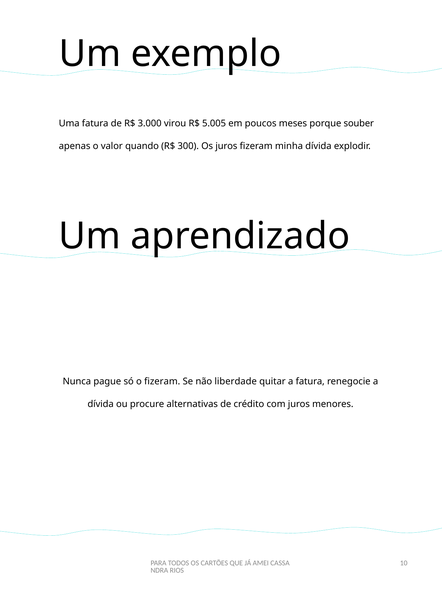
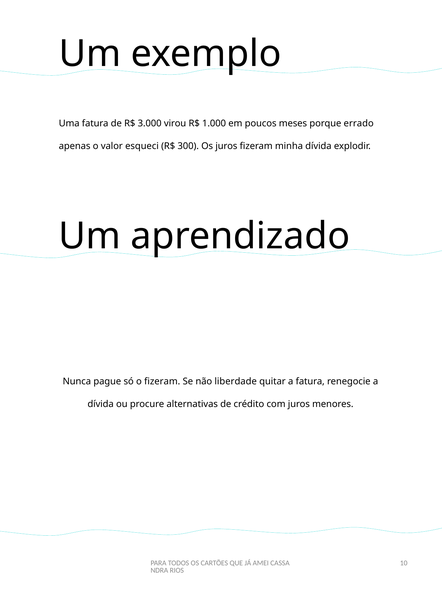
5.005: 5.005 -> 1.000
souber: souber -> errado
quando: quando -> esqueci
